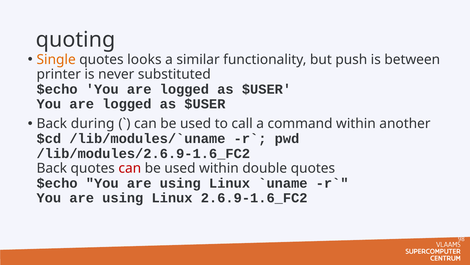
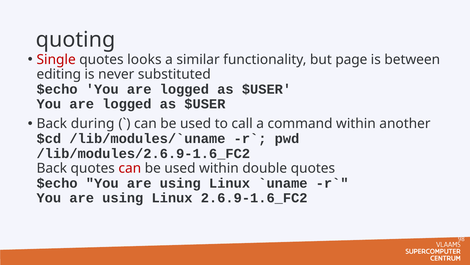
Single colour: orange -> red
push: push -> page
printer: printer -> editing
